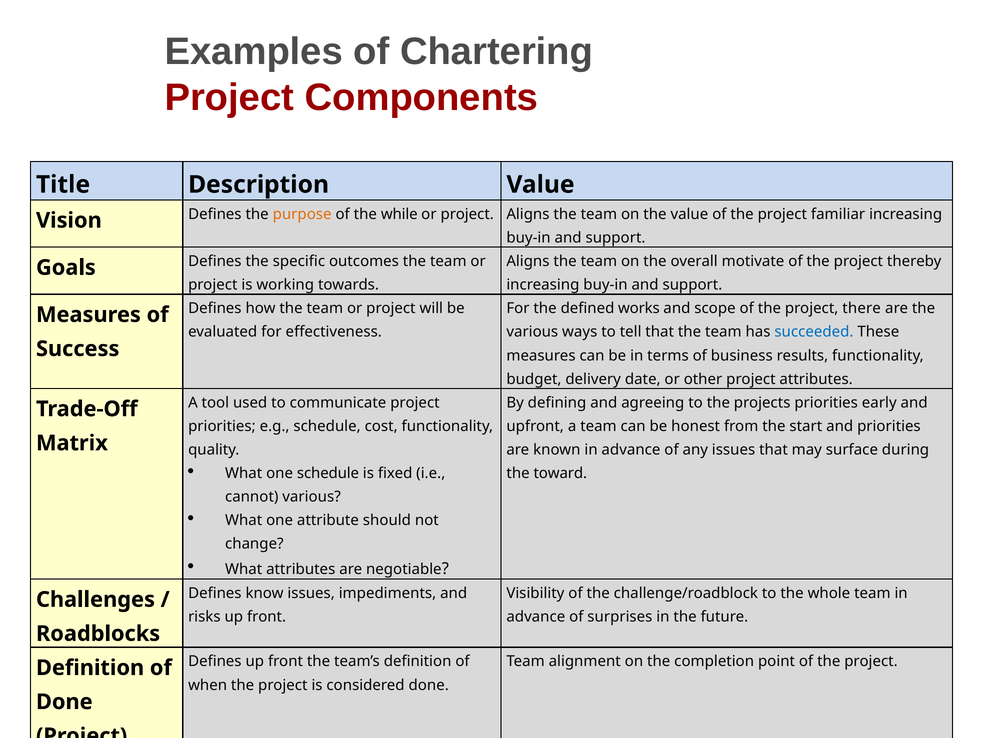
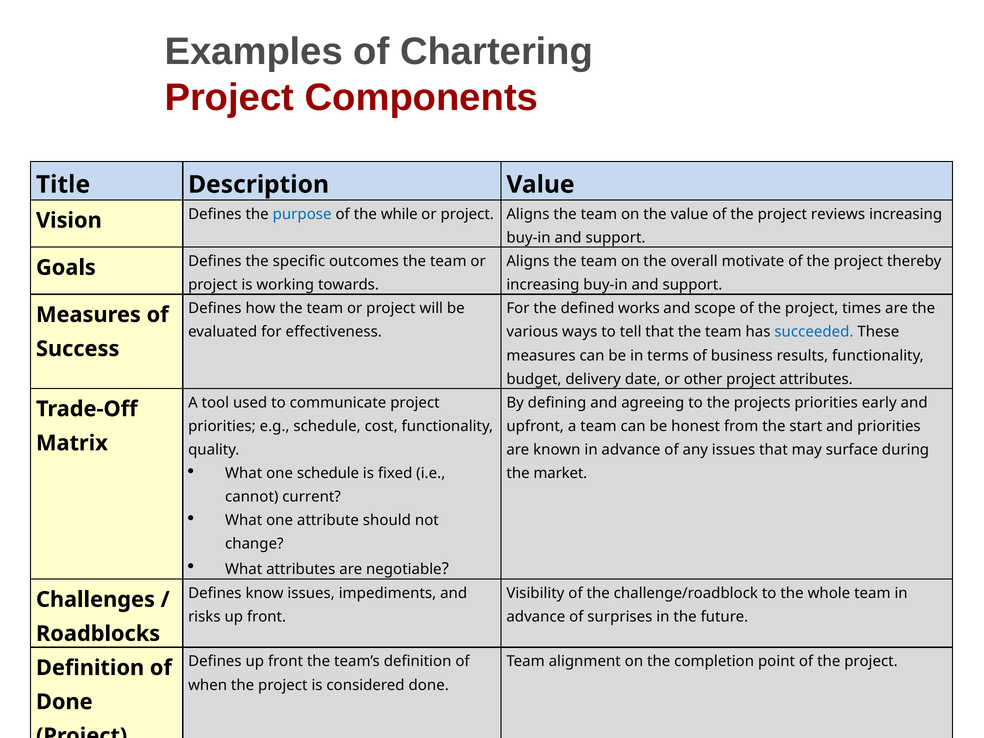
purpose colour: orange -> blue
familiar: familiar -> reviews
there: there -> times
toward: toward -> market
cannot various: various -> current
